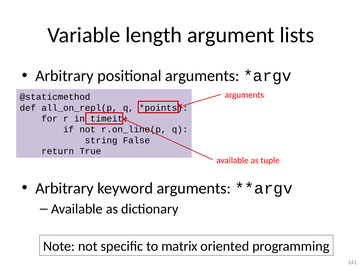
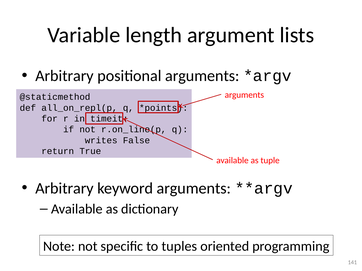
string: string -> writes
matrix: matrix -> tuples
